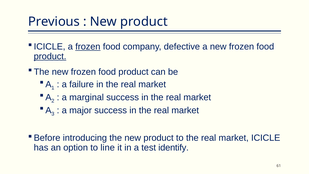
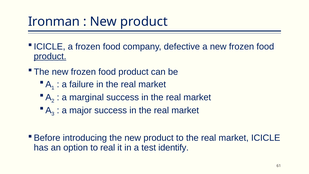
Previous: Previous -> Ironman
frozen at (88, 47) underline: present -> none
to line: line -> real
